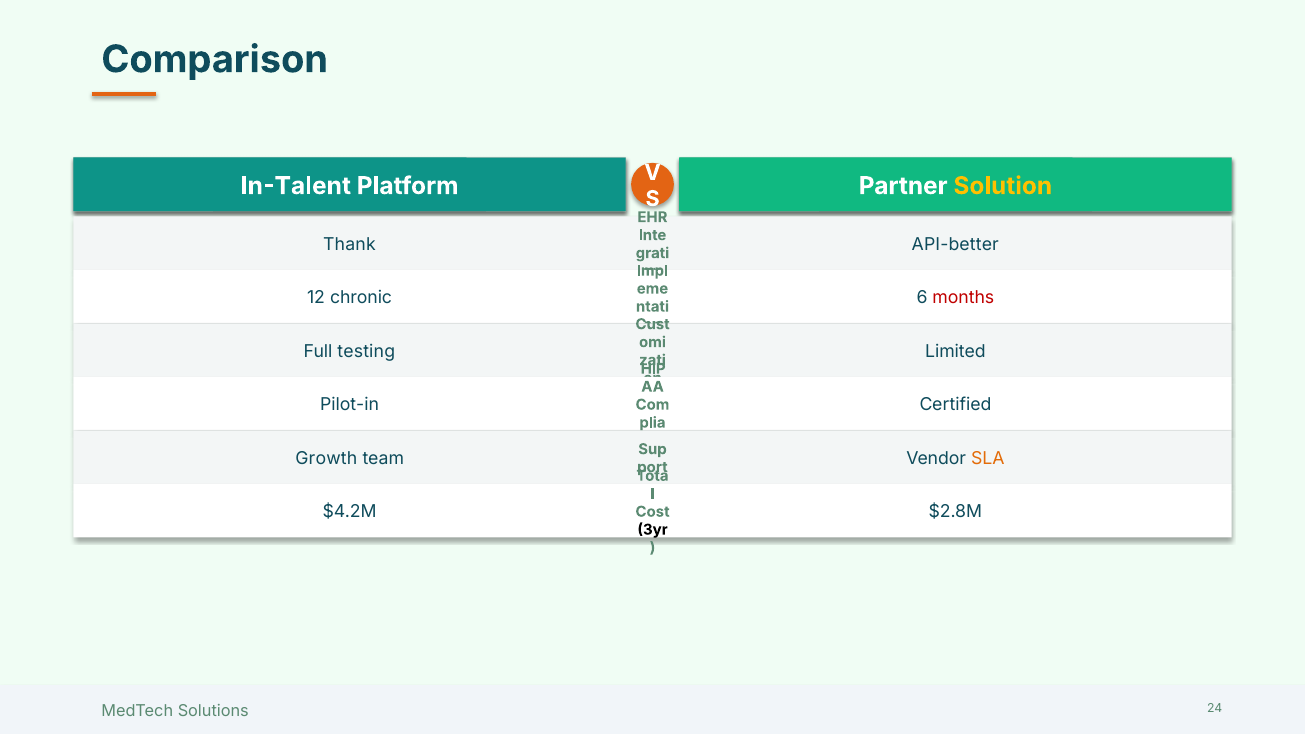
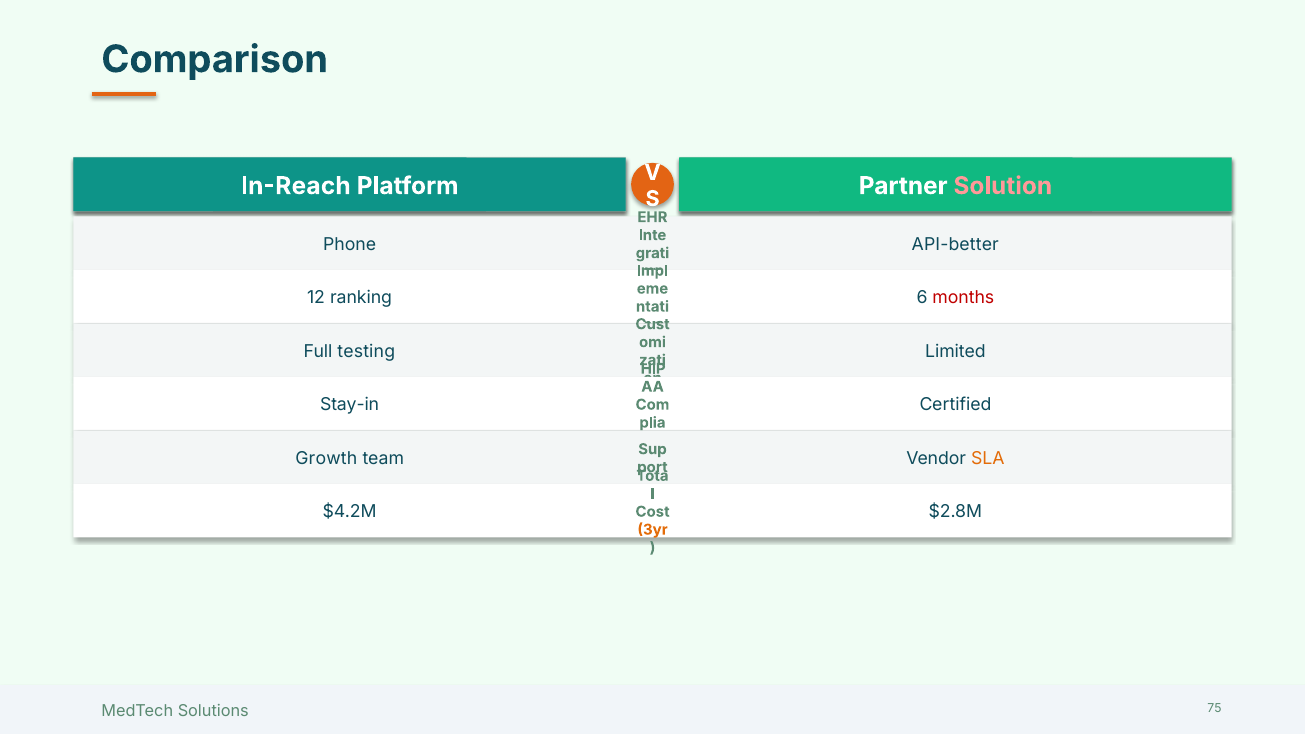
In-Talent: In-Talent -> In-Reach
Solution colour: yellow -> pink
Thank: Thank -> Phone
chronic: chronic -> ranking
Pilot-in: Pilot-in -> Stay-in
3yr colour: black -> orange
24: 24 -> 75
